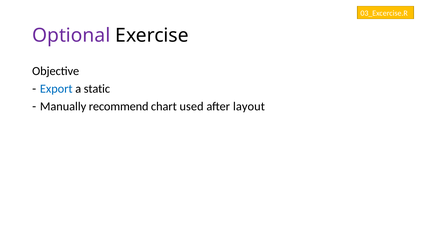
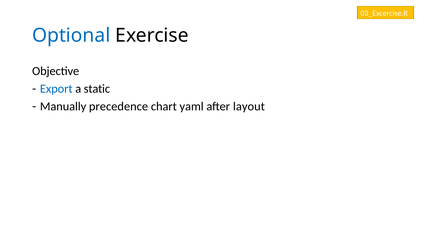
Optional colour: purple -> blue
recommend: recommend -> precedence
used: used -> yaml
